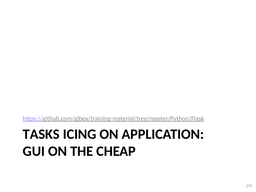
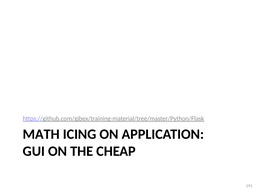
TASKS: TASKS -> MATH
